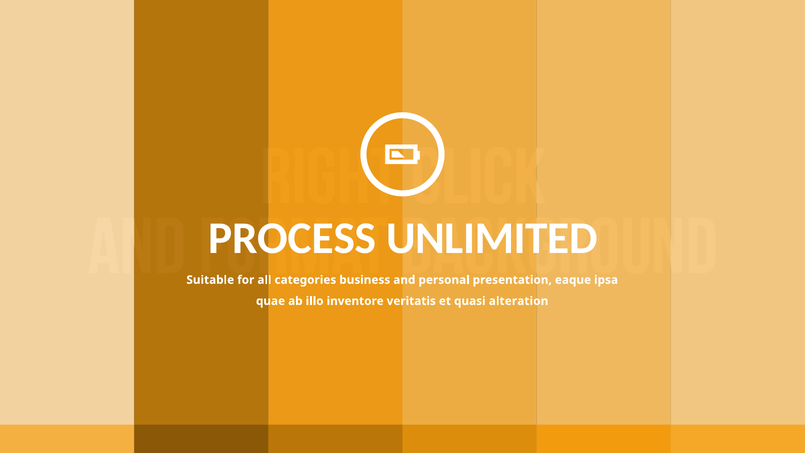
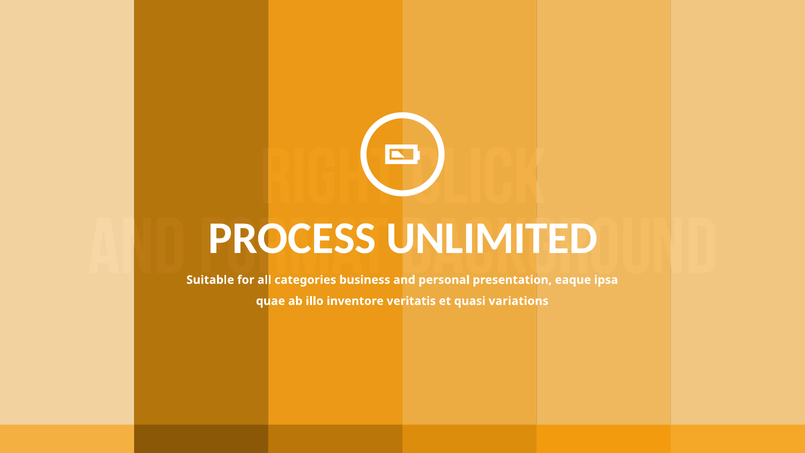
alteration: alteration -> variations
